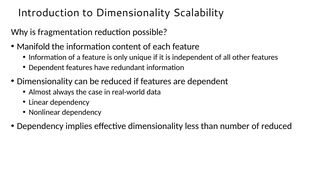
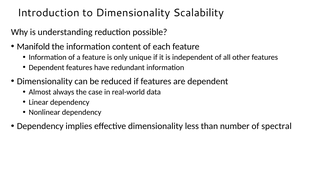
fragmentation: fragmentation -> understanding
of reduced: reduced -> spectral
